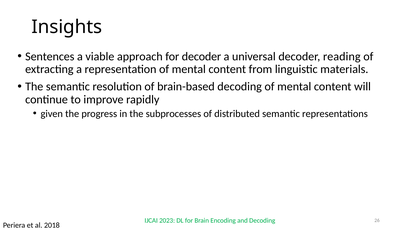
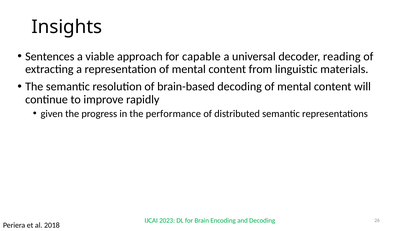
for decoder: decoder -> capable
subprocesses: subprocesses -> performance
